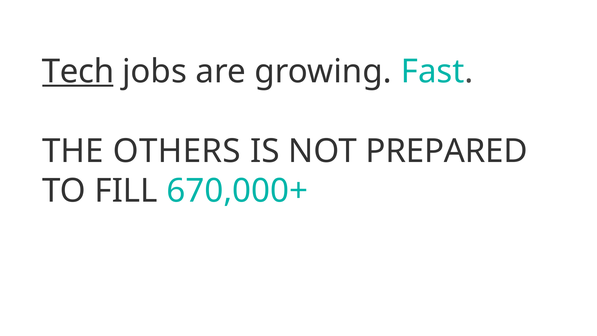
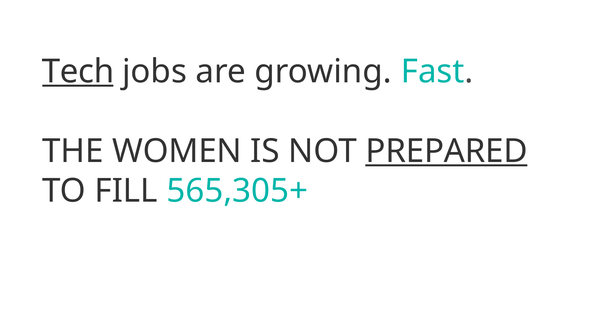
OTHERS: OTHERS -> WOMEN
PREPARED underline: none -> present
670,000+: 670,000+ -> 565,305+
